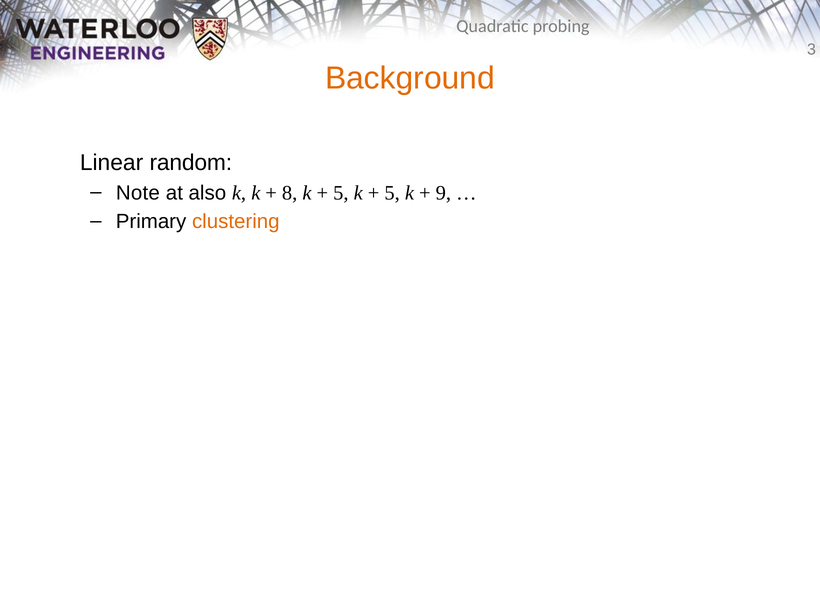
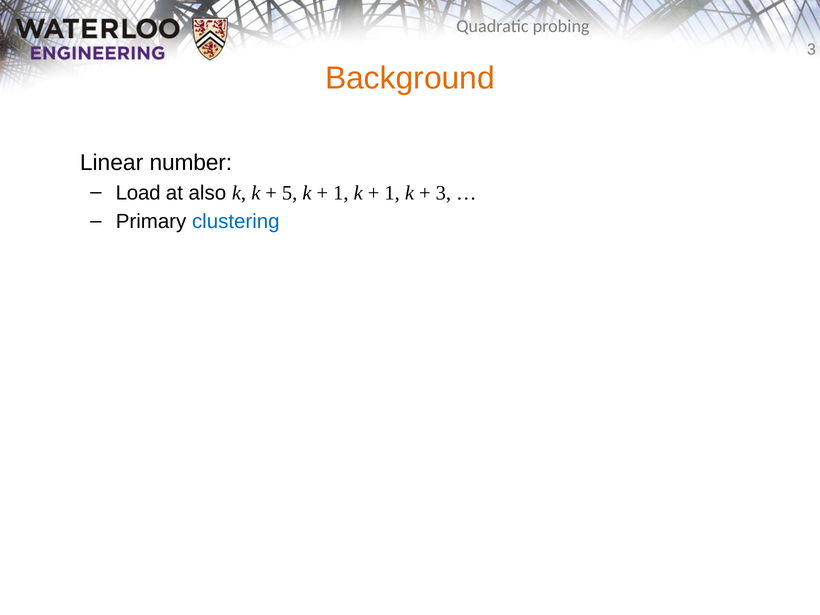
random: random -> number
Note: Note -> Load
8: 8 -> 5
5 at (341, 193): 5 -> 1
5 at (392, 193): 5 -> 1
9 at (443, 193): 9 -> 3
clustering colour: orange -> blue
